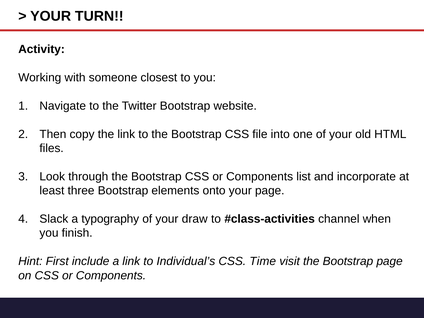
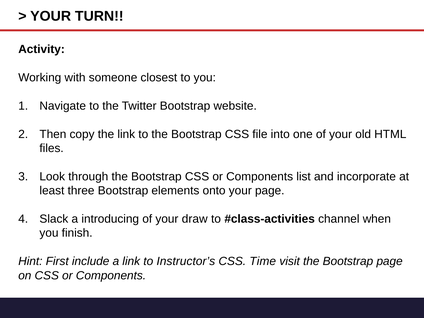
typography: typography -> introducing
Individual’s: Individual’s -> Instructor’s
